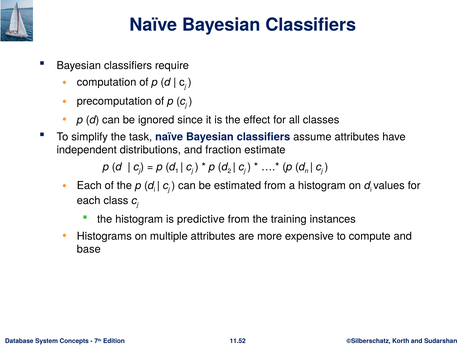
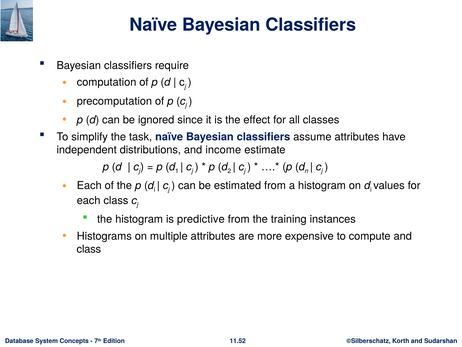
fraction: fraction -> income
base at (89, 249): base -> class
